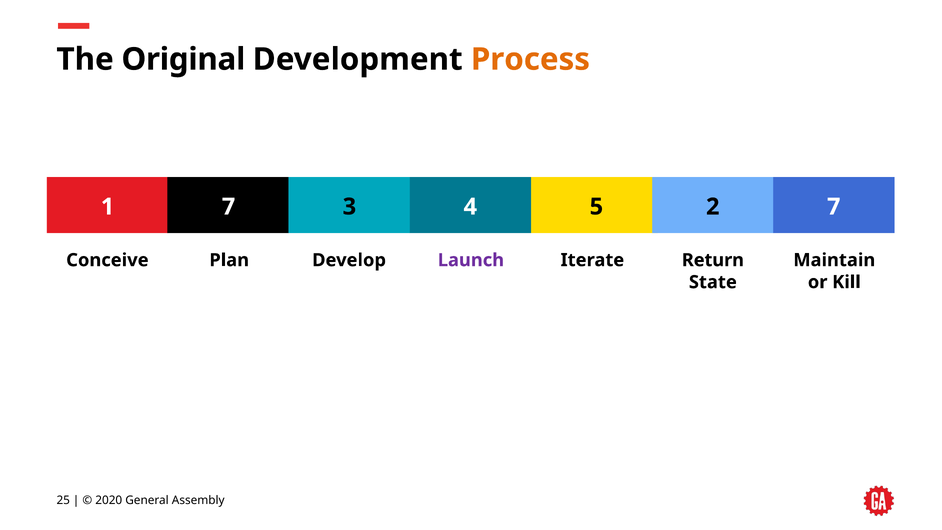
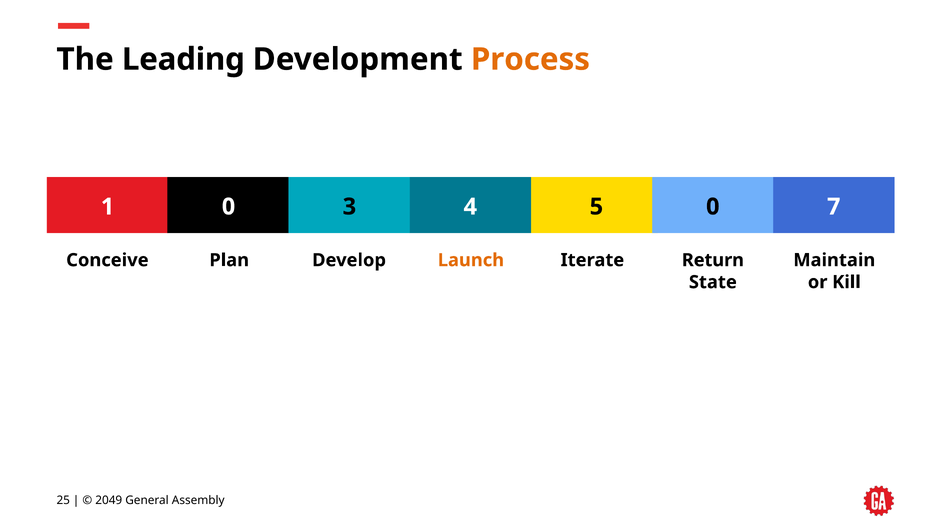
Original: Original -> Leading
1 7: 7 -> 0
3 2: 2 -> 0
Launch colour: purple -> orange
2020: 2020 -> 2049
